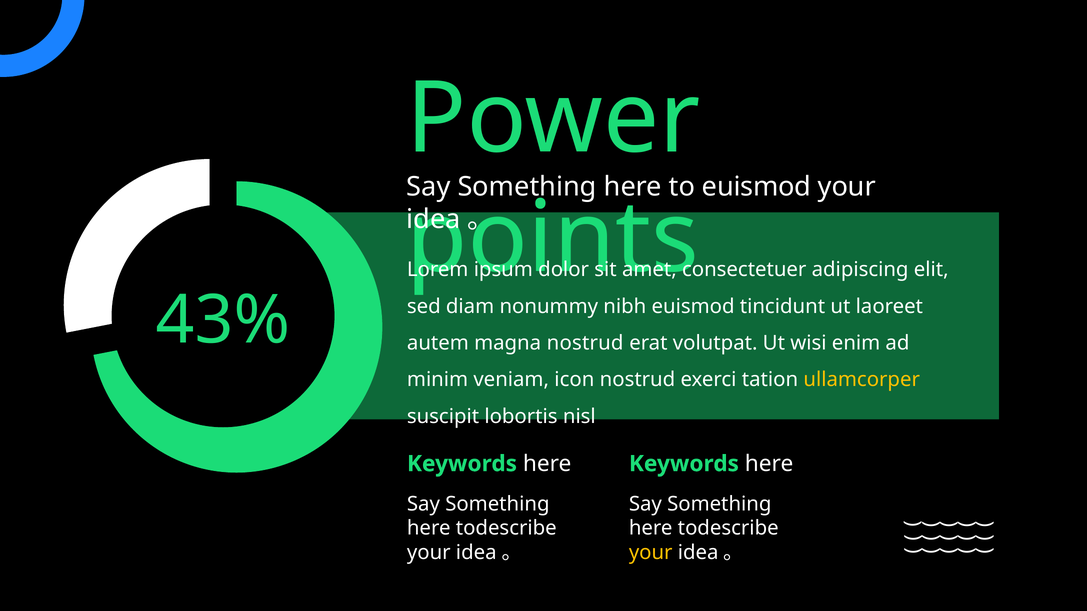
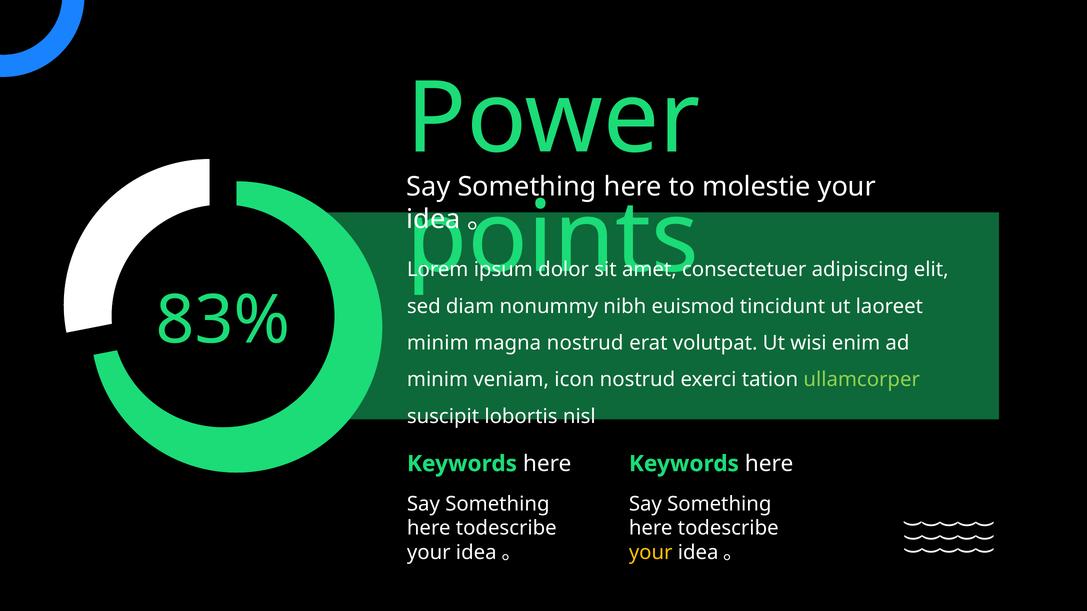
euismod at (757, 187): euismod -> molestie
43%: 43% -> 83%
autem at (438, 343): autem -> minim
ullamcorper colour: yellow -> light green
